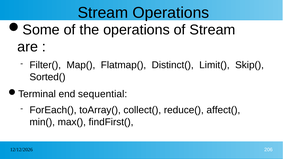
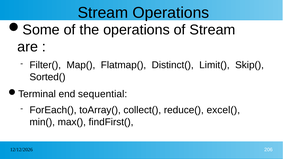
affect(: affect( -> excel(
